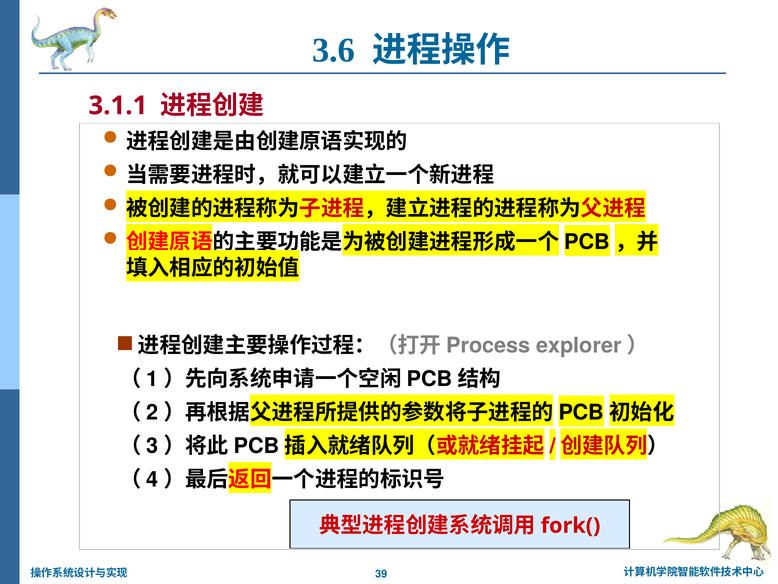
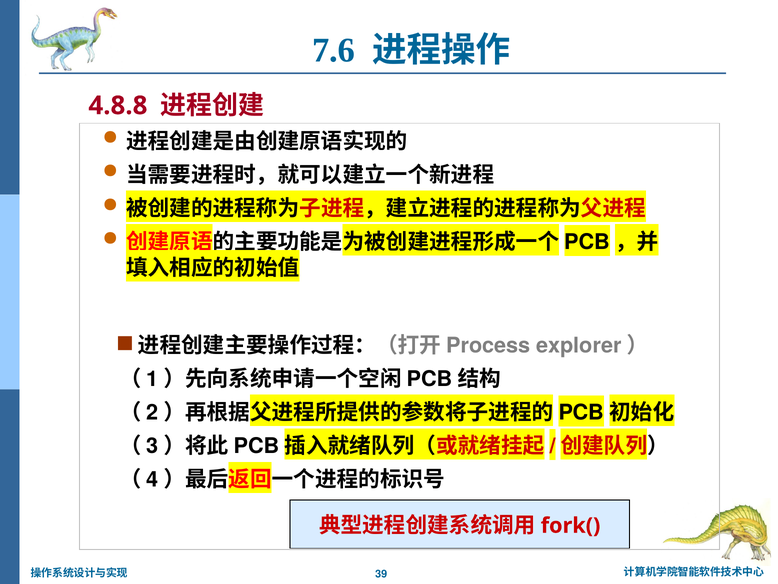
3.6: 3.6 -> 7.6
3.1.1: 3.1.1 -> 4.8.8
